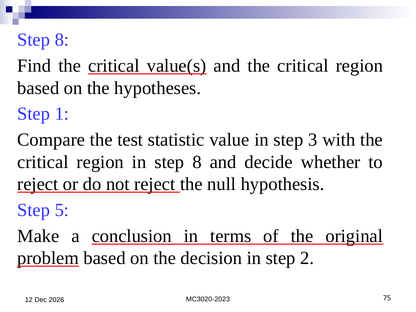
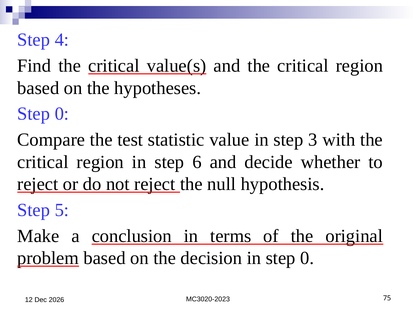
8 at (62, 40): 8 -> 4
1 at (62, 114): 1 -> 0
in step 8: 8 -> 6
in step 2: 2 -> 0
